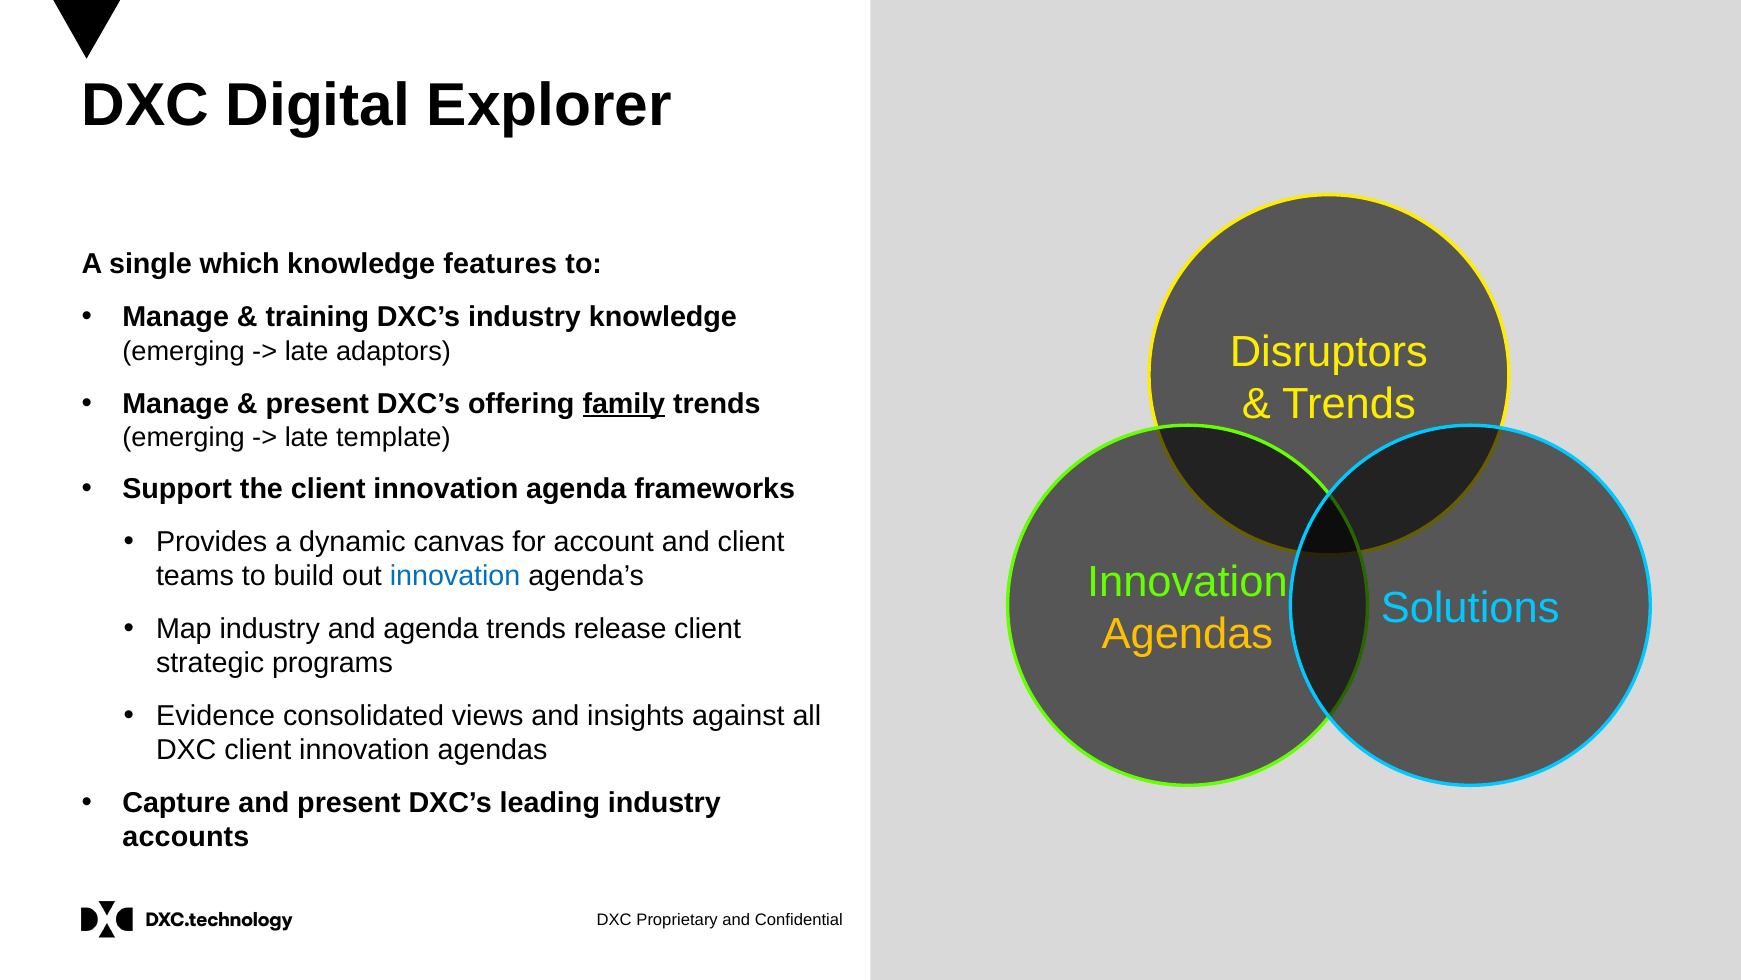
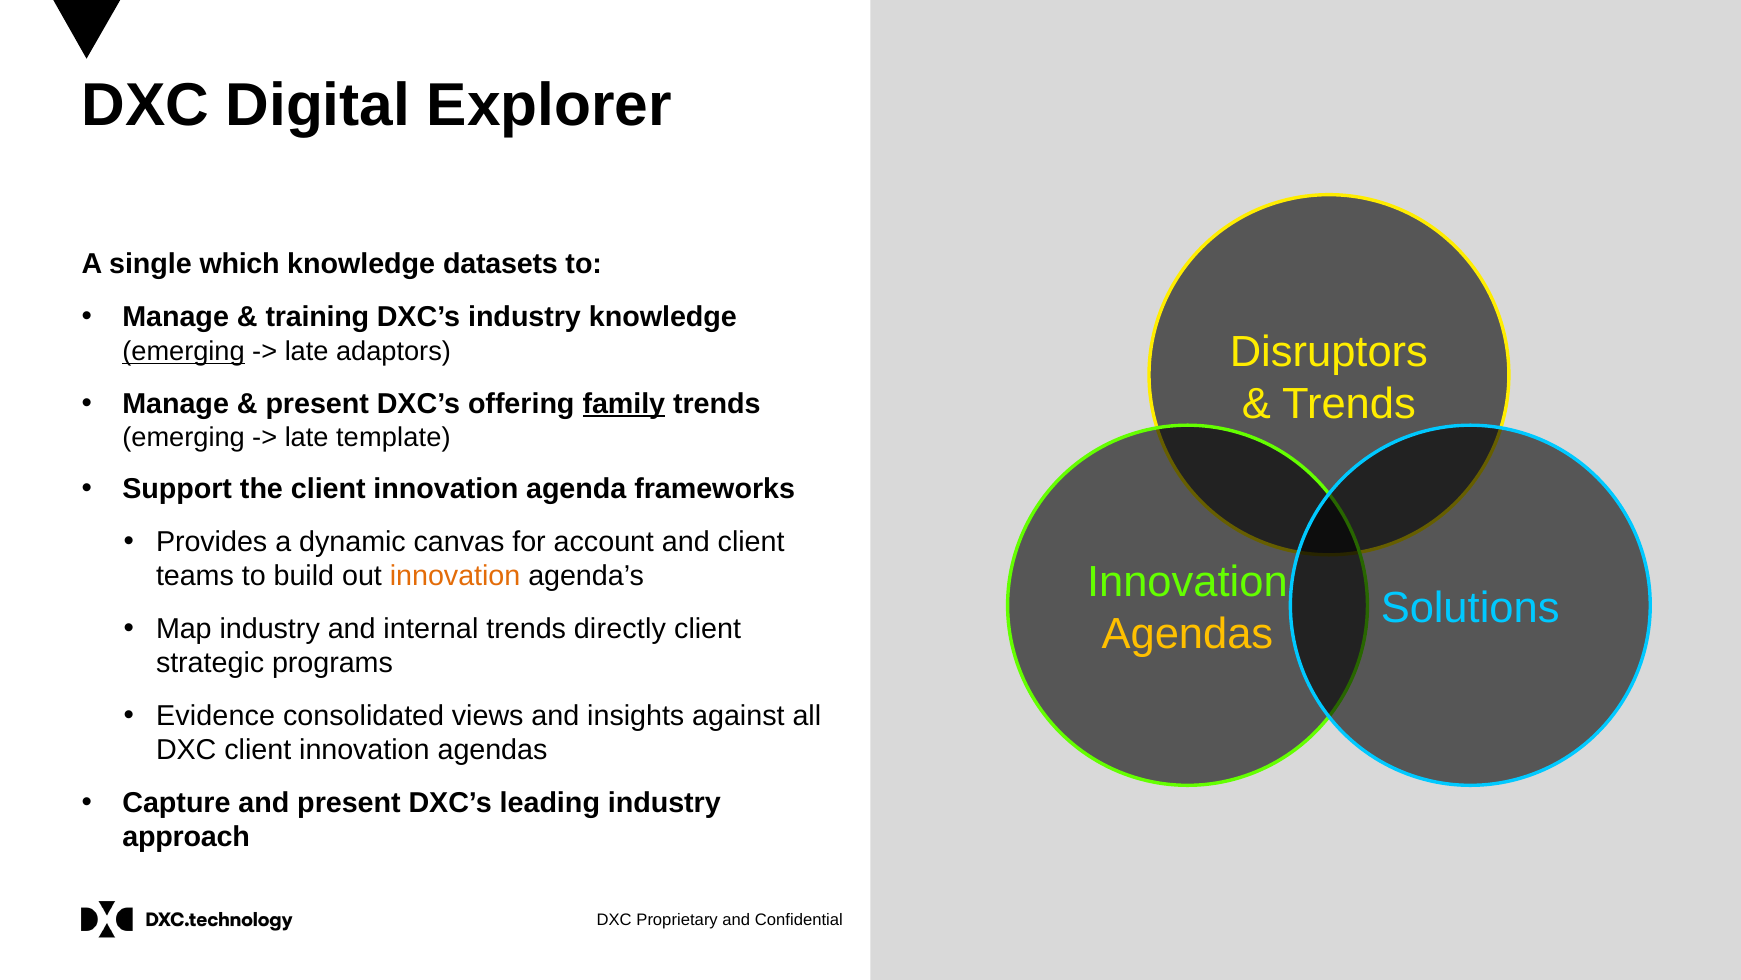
features: features -> datasets
emerging at (184, 352) underline: none -> present
innovation at (455, 576) colour: blue -> orange
and agenda: agenda -> internal
release: release -> directly
accounts: accounts -> approach
